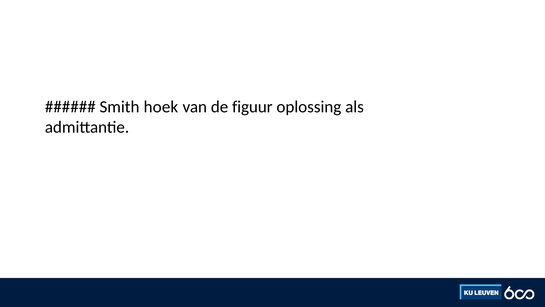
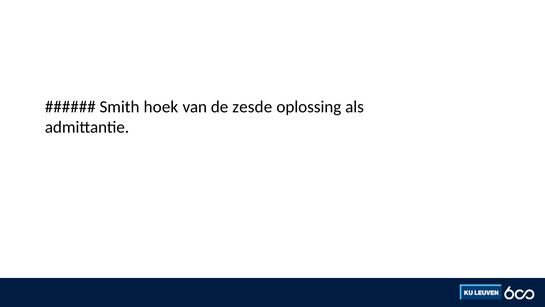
figuur: figuur -> zesde
